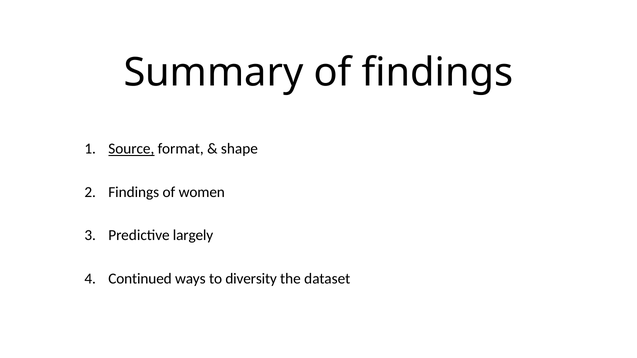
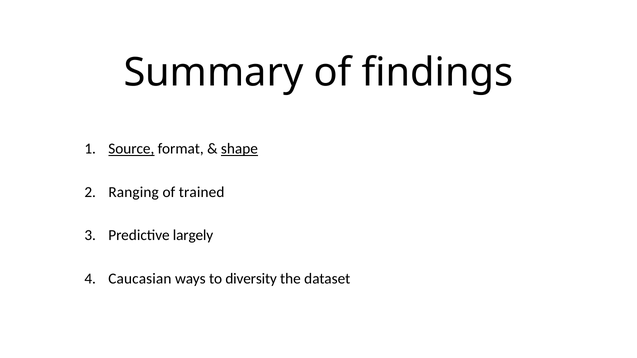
shape underline: none -> present
Findings at (134, 192): Findings -> Ranging
women: women -> trained
Continued: Continued -> Caucasian
